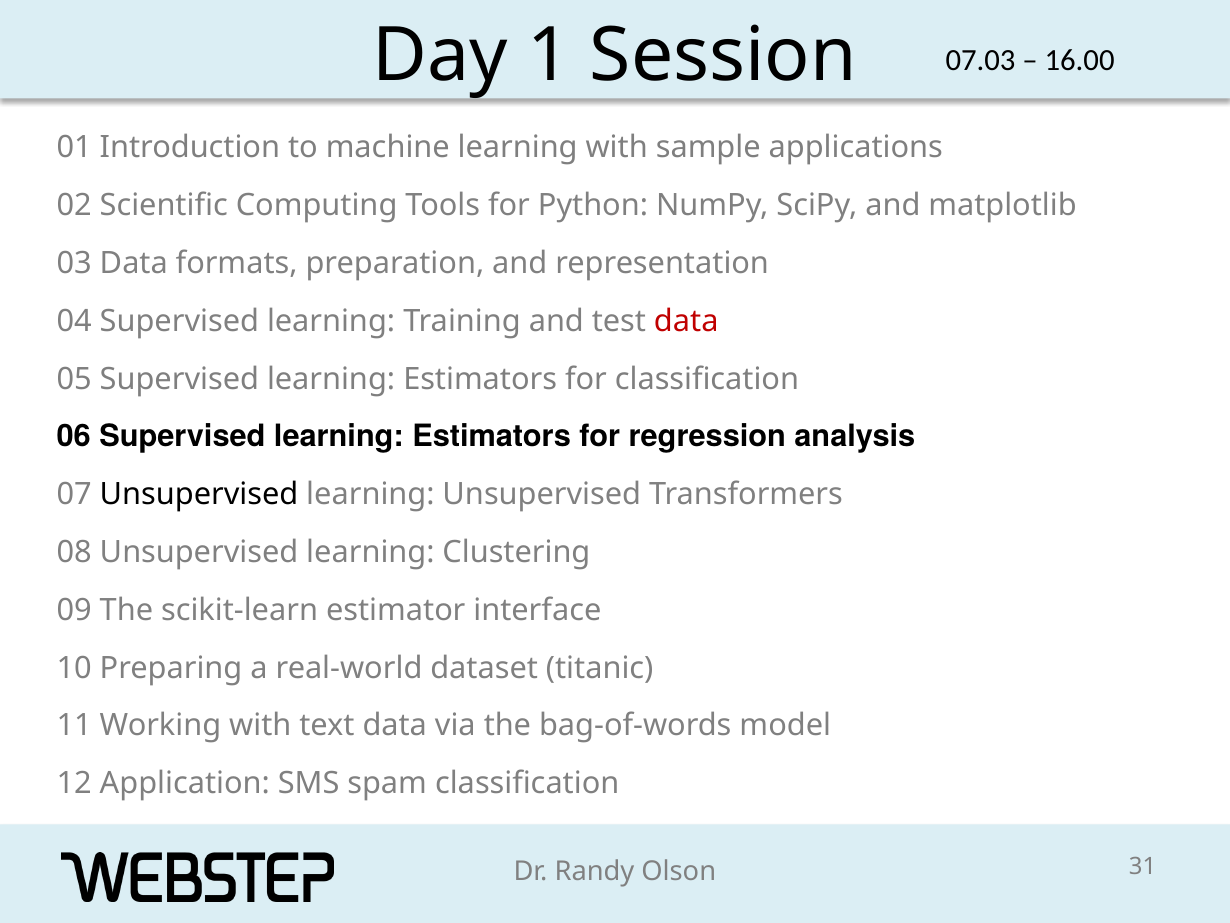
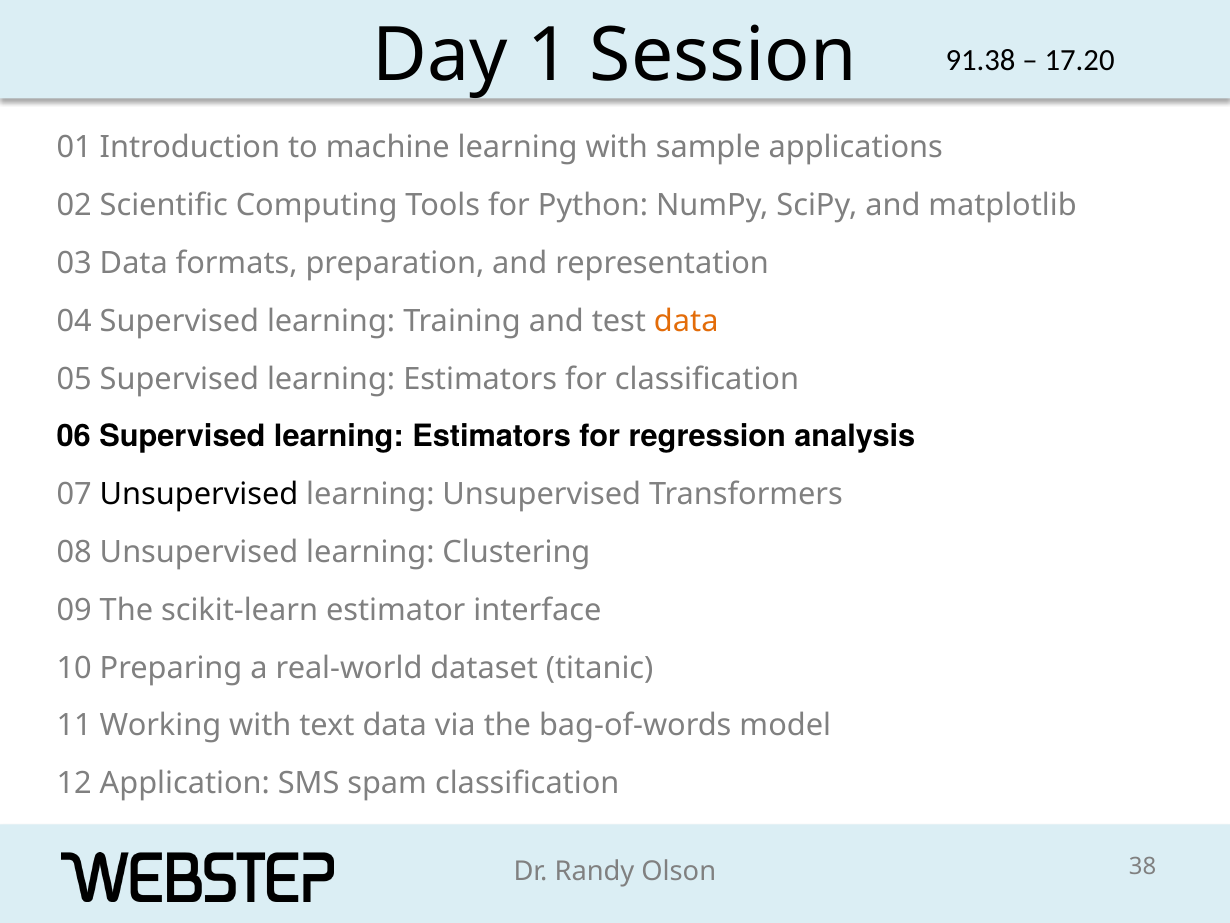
07.03: 07.03 -> 91.38
16.00: 16.00 -> 17.20
data at (686, 321) colour: red -> orange
31: 31 -> 38
